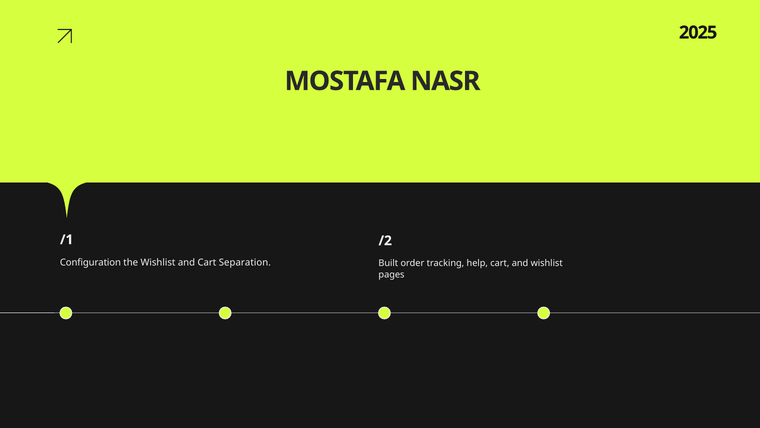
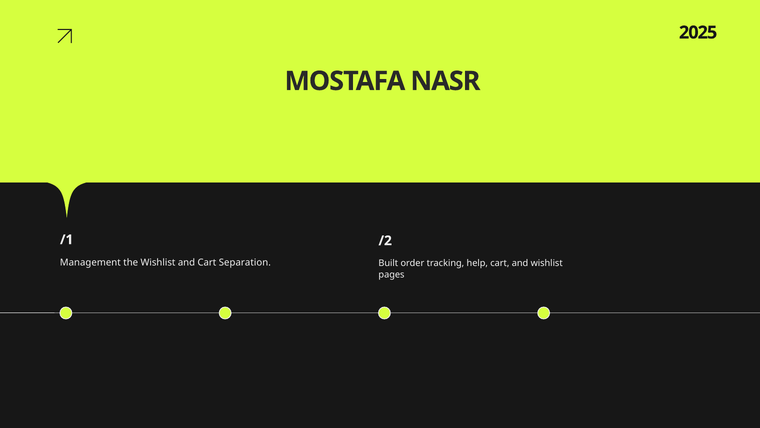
Configuration: Configuration -> Management
